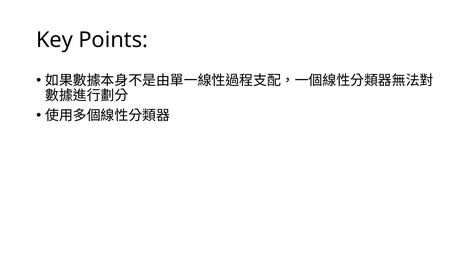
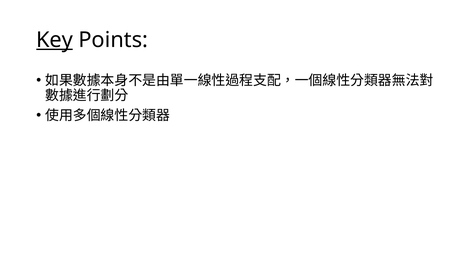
Key underline: none -> present
